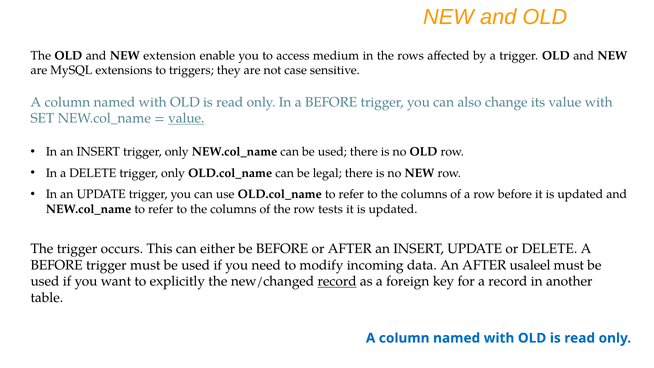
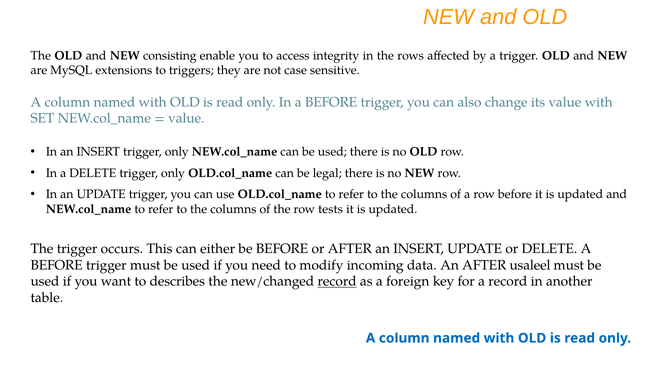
extension: extension -> consisting
medium: medium -> integrity
value at (186, 118) underline: present -> none
explicitly: explicitly -> describes
